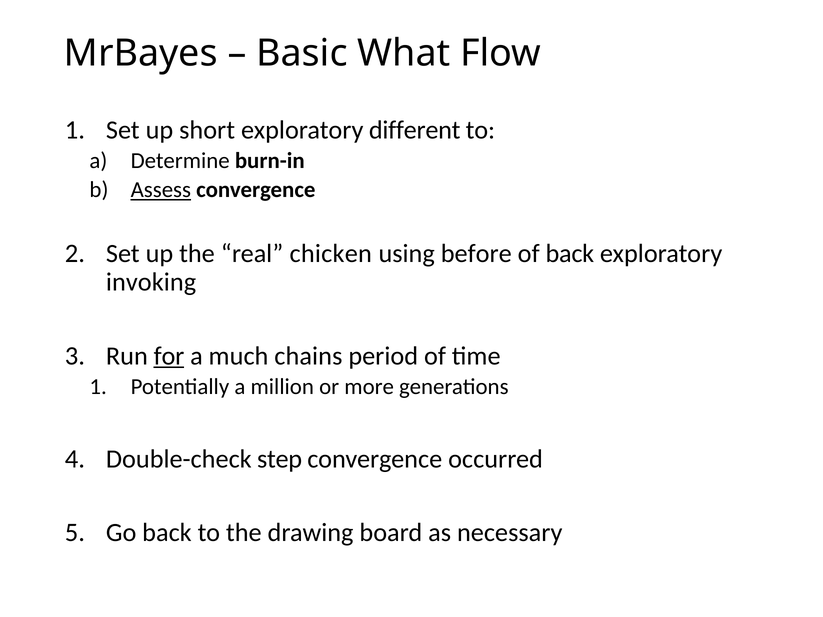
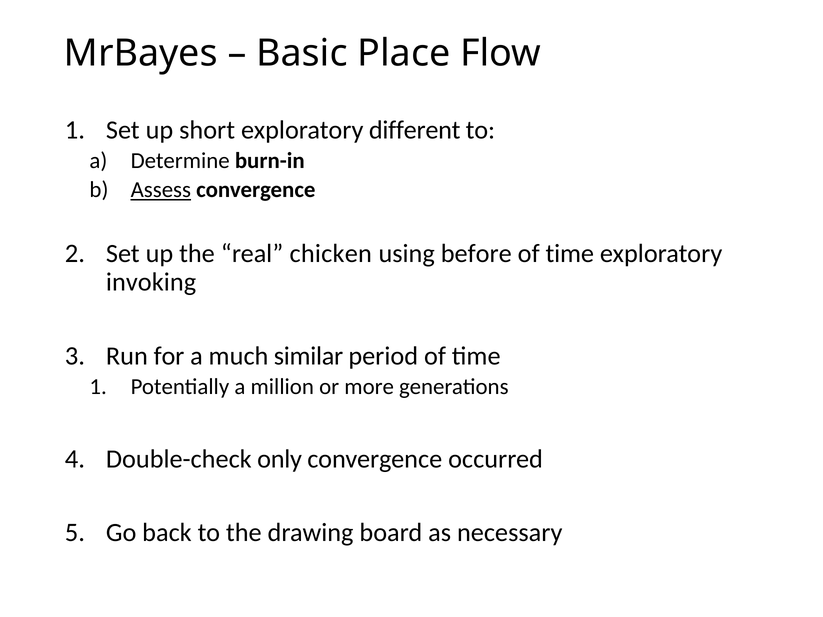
What: What -> Place
back at (570, 254): back -> time
for underline: present -> none
chains: chains -> similar
step: step -> only
